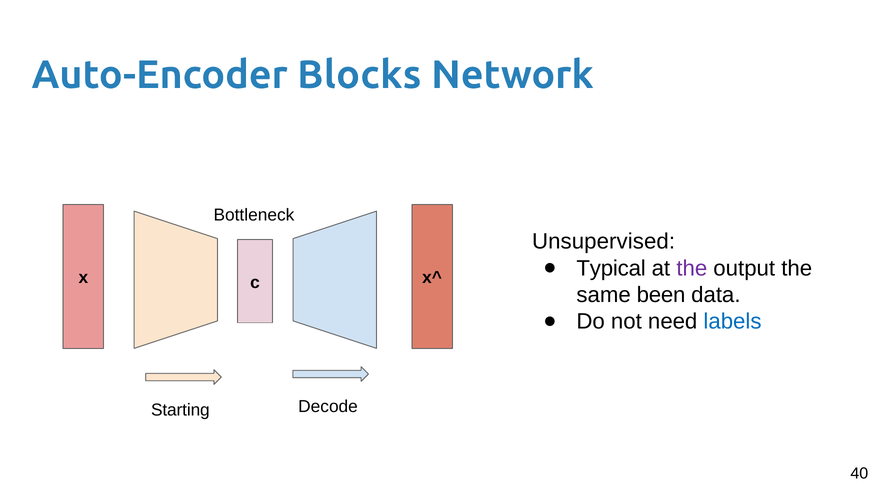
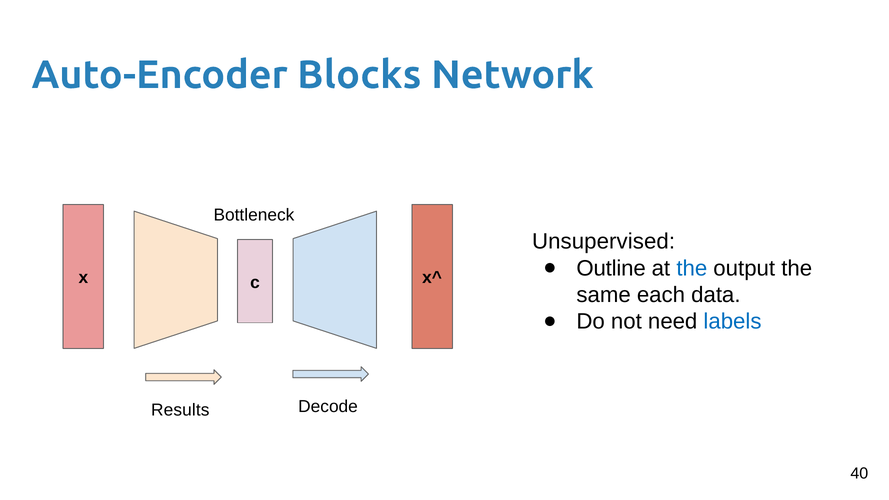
Typical: Typical -> Outline
the at (692, 268) colour: purple -> blue
been: been -> each
Starting: Starting -> Results
